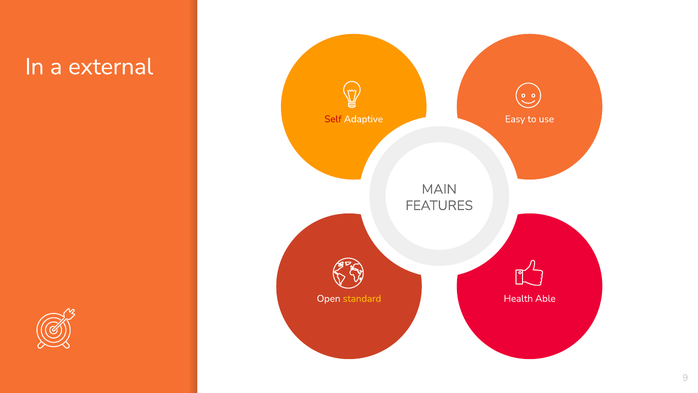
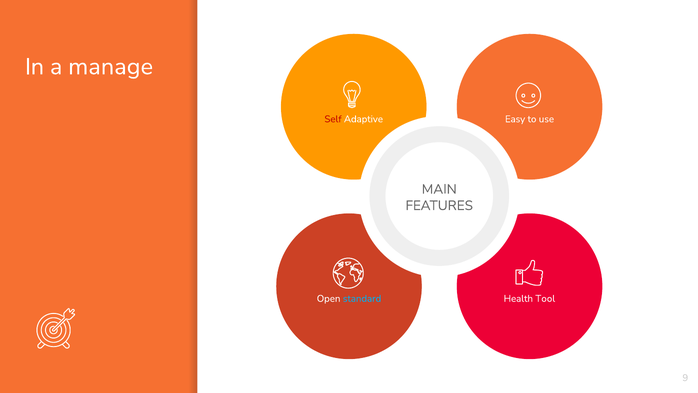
external: external -> manage
standard colour: yellow -> light blue
Able: Able -> Tool
